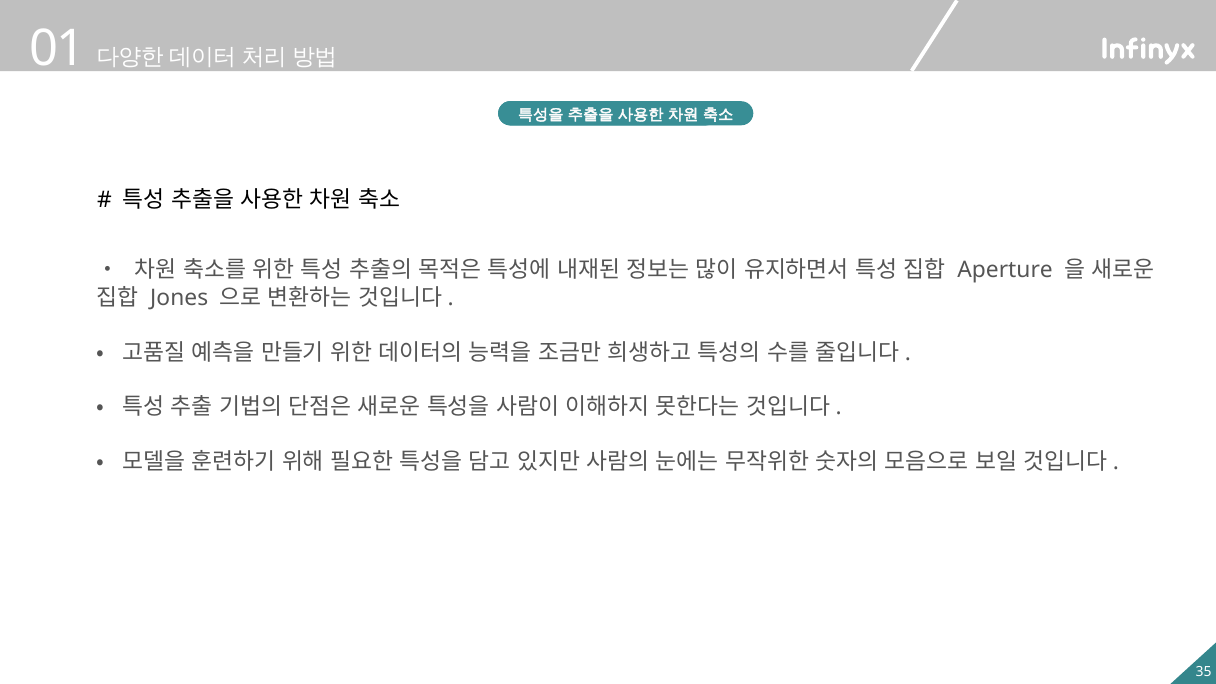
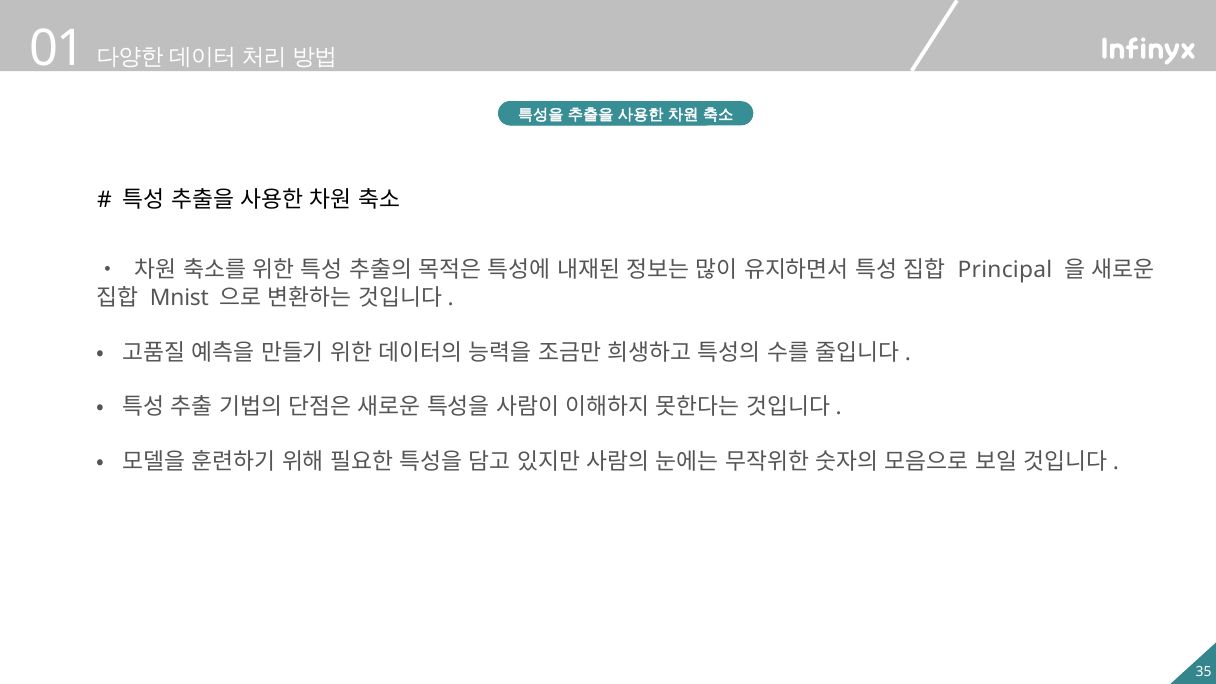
Aperture: Aperture -> Principal
Jones: Jones -> Mnist
